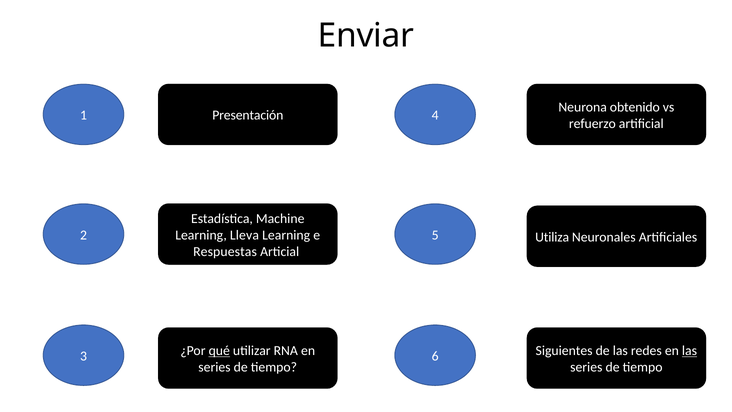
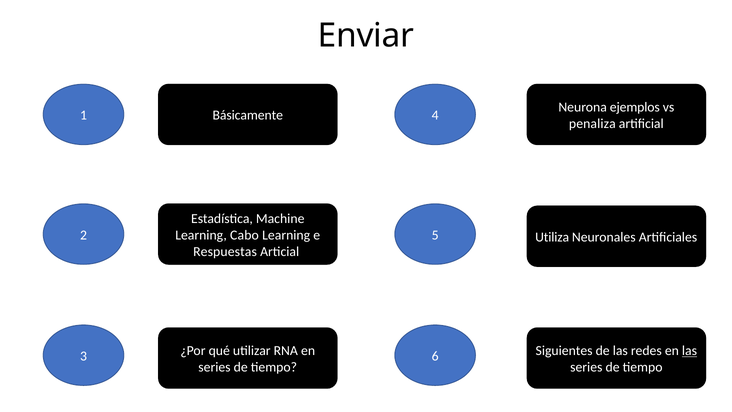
obtenido: obtenido -> ejemplos
Presentación: Presentación -> Básicamente
refuerzo: refuerzo -> penaliza
Lleva: Lleva -> Cabo
qué underline: present -> none
